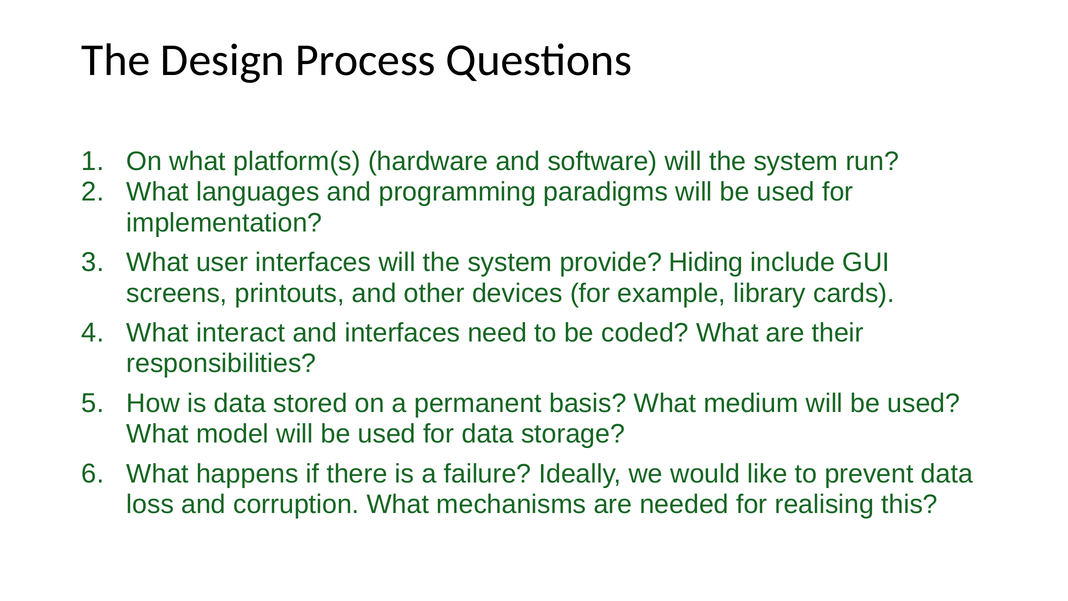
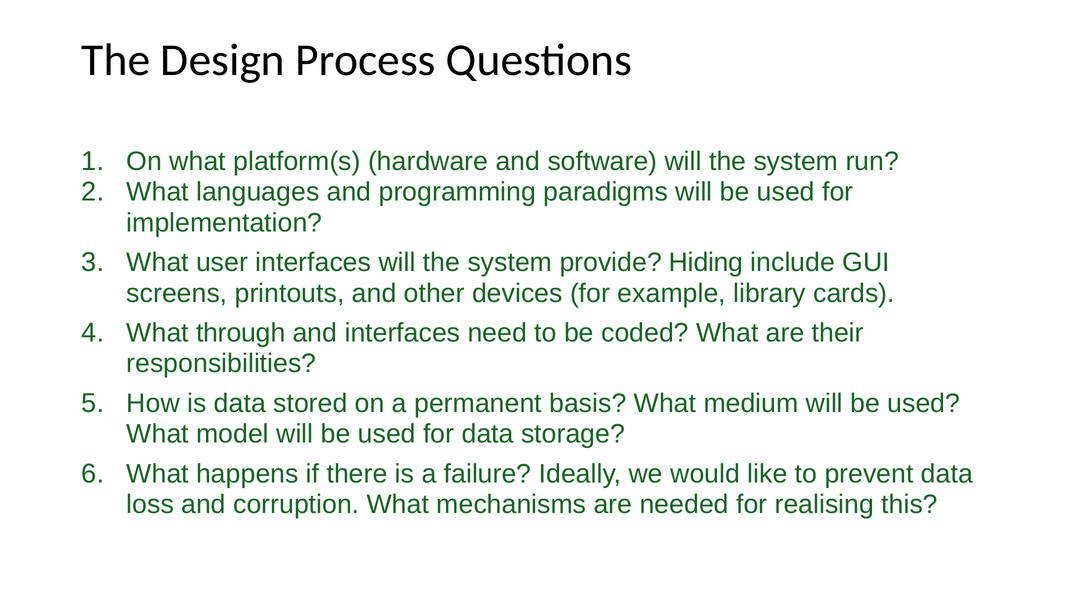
interact: interact -> through
